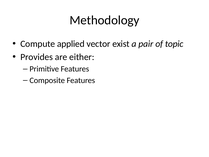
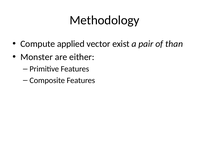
topic: topic -> than
Provides: Provides -> Monster
